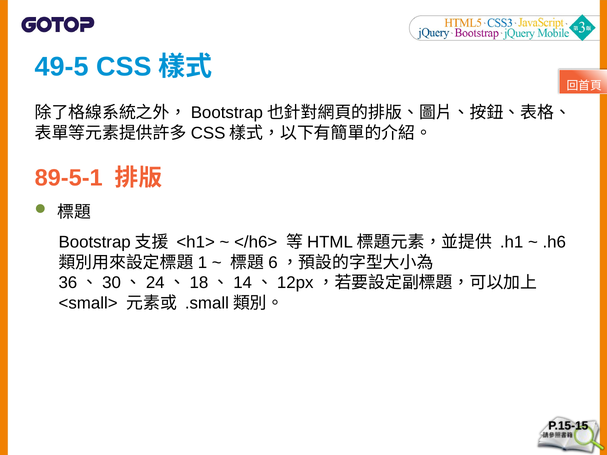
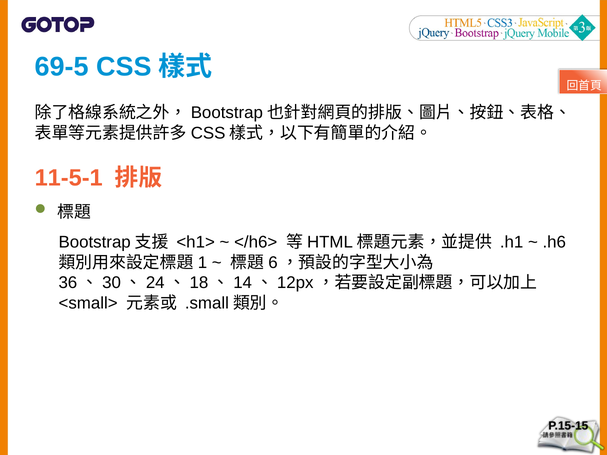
49-5: 49-5 -> 69-5
89-5-1: 89-5-1 -> 11-5-1
